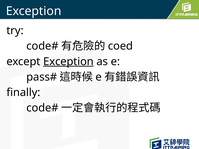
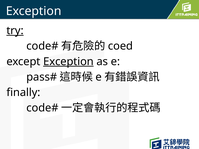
try underline: none -> present
